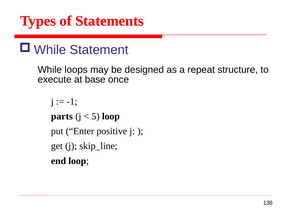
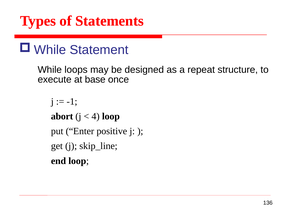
parts: parts -> abort
5: 5 -> 4
